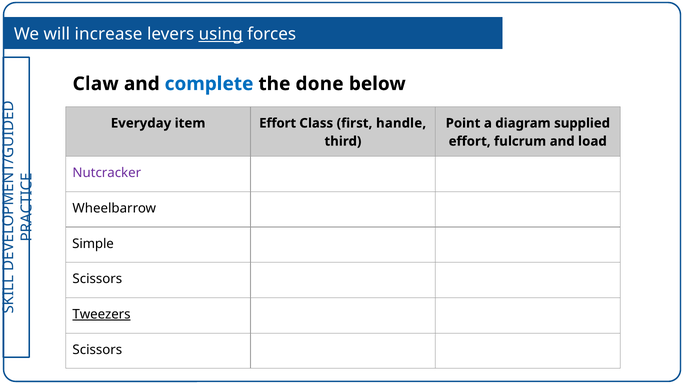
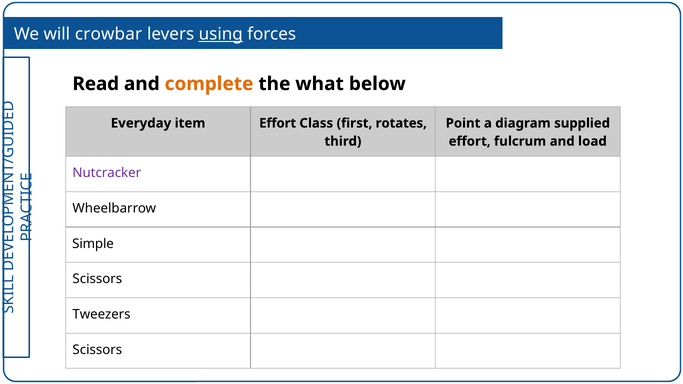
increase: increase -> crowbar
Claw: Claw -> Read
complete colour: blue -> orange
done: done -> what
handle: handle -> rotates
Tweezers underline: present -> none
